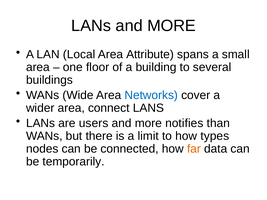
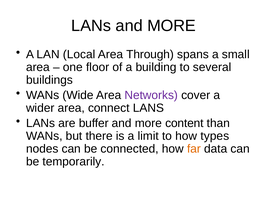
Attribute: Attribute -> Through
Networks colour: blue -> purple
users: users -> buffer
notifies: notifies -> content
